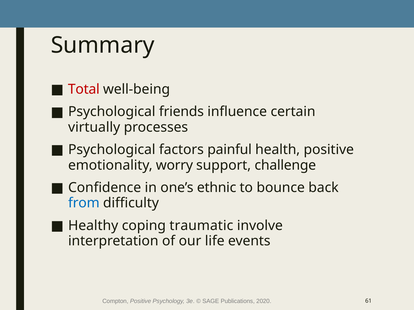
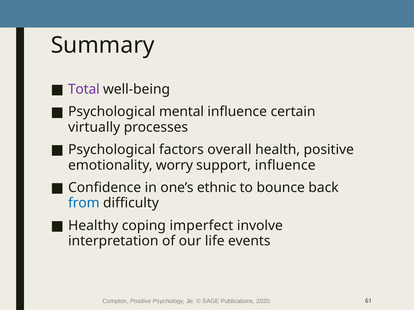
Total colour: red -> purple
friends: friends -> mental
painful: painful -> overall
support challenge: challenge -> influence
traumatic: traumatic -> imperfect
